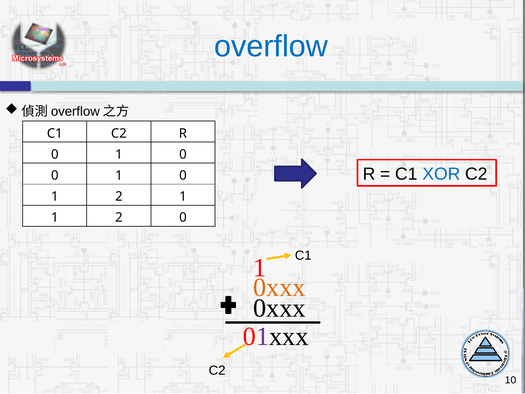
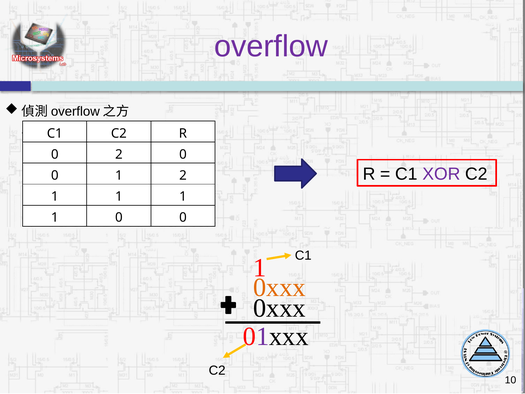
overflow colour: blue -> purple
1 at (119, 154): 1 -> 2
XOR colour: blue -> purple
0 at (183, 175): 0 -> 2
2 at (119, 196): 2 -> 1
2 at (119, 217): 2 -> 0
